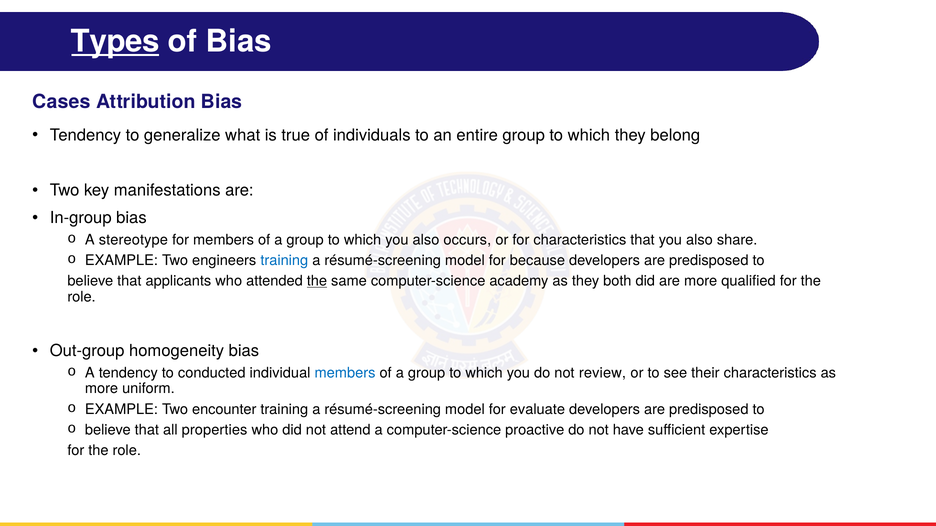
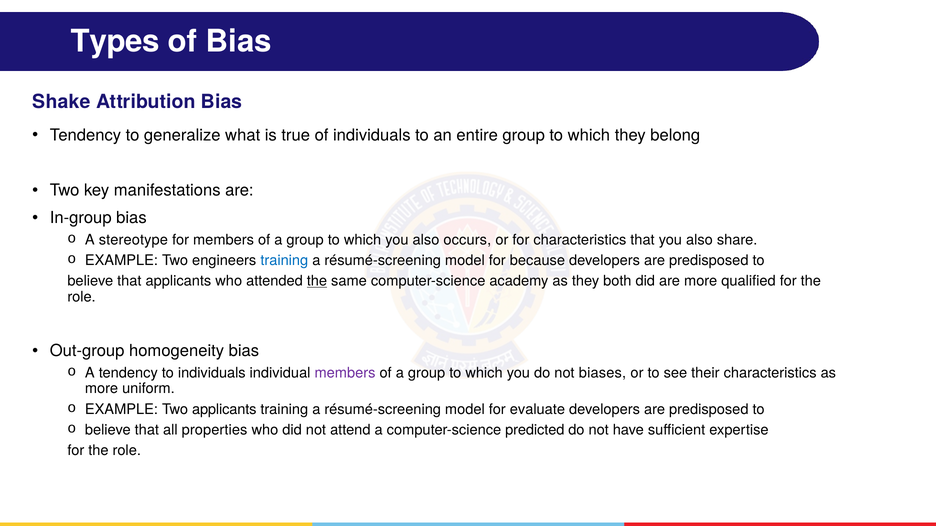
Types underline: present -> none
Cases: Cases -> Shake
to conducted: conducted -> individuals
members at (345, 373) colour: blue -> purple
review: review -> biases
Two encounter: encounter -> applicants
proactive: proactive -> predicted
